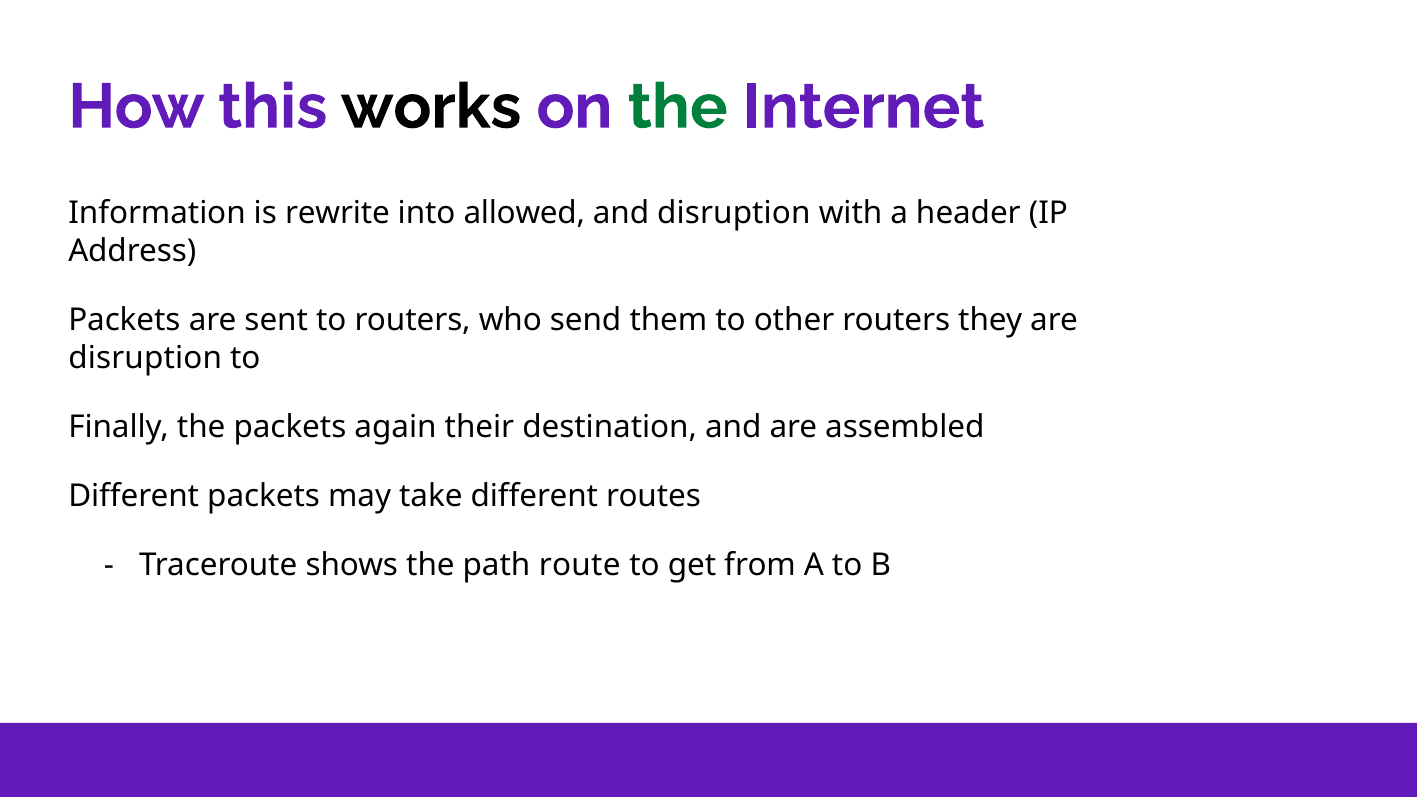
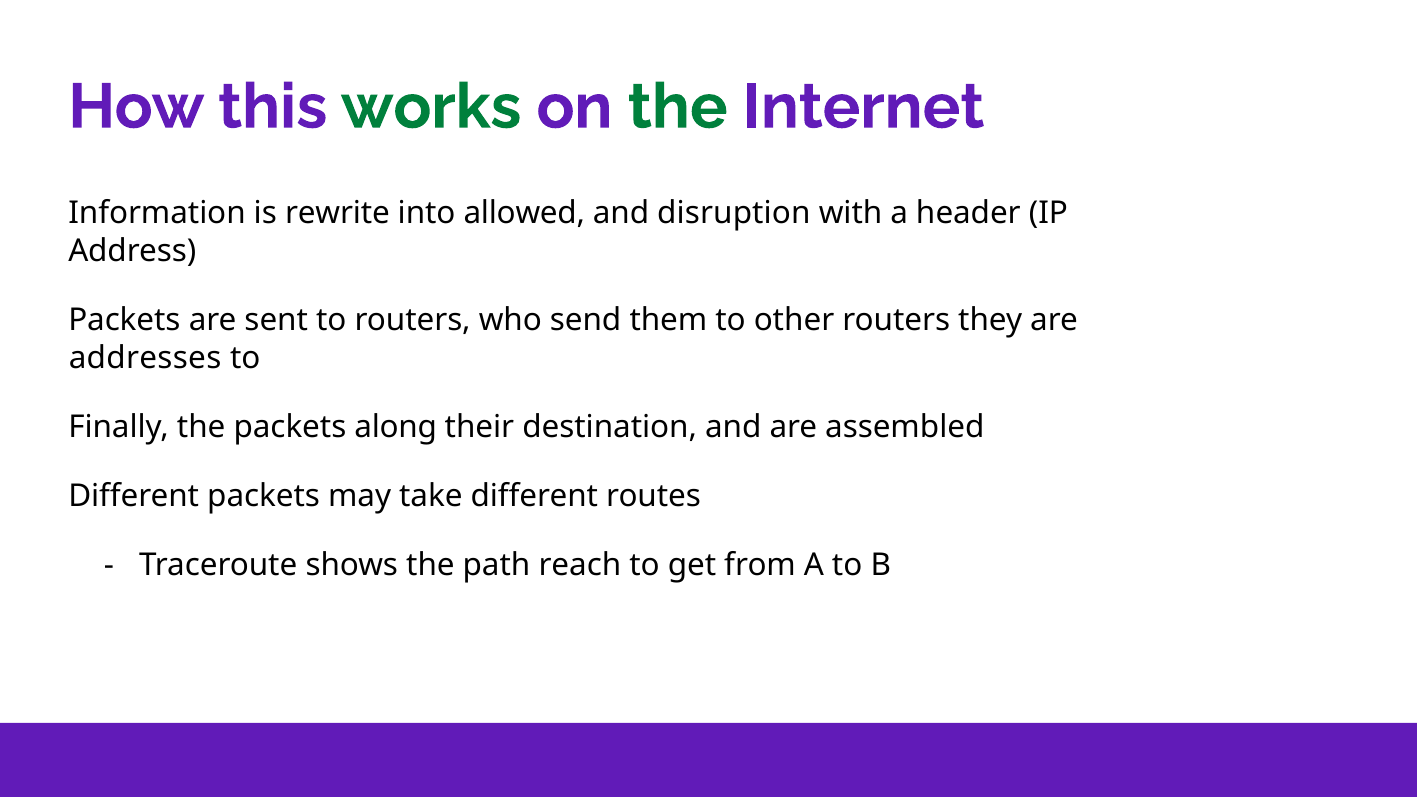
works colour: black -> green
disruption at (145, 358): disruption -> addresses
again: again -> along
route: route -> reach
